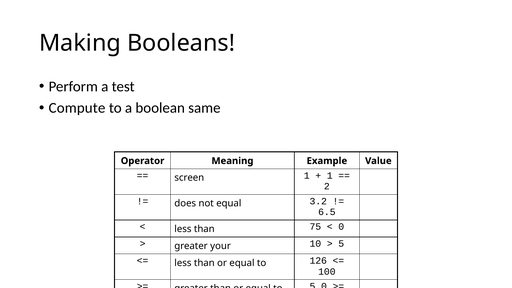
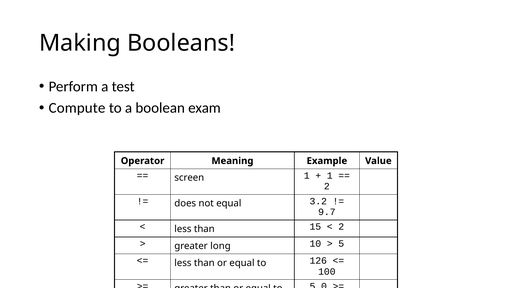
same: same -> exam
6.5: 6.5 -> 9.7
75: 75 -> 15
0 at (341, 227): 0 -> 2
your: your -> long
